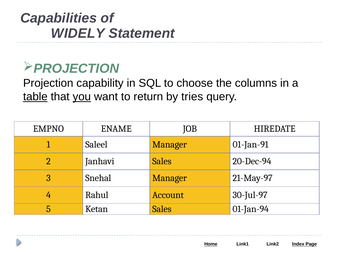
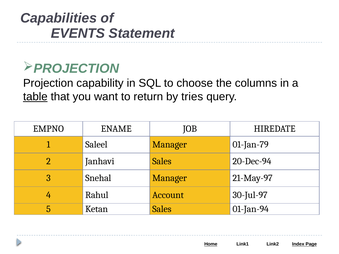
WIDELY: WIDELY -> EVENTS
you underline: present -> none
01-Jan-91: 01-Jan-91 -> 01-Jan-79
